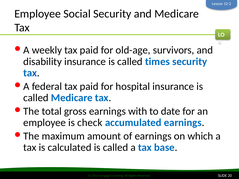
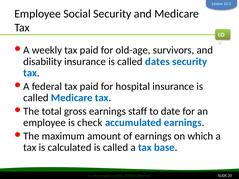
times: times -> dates
with: with -> staff
